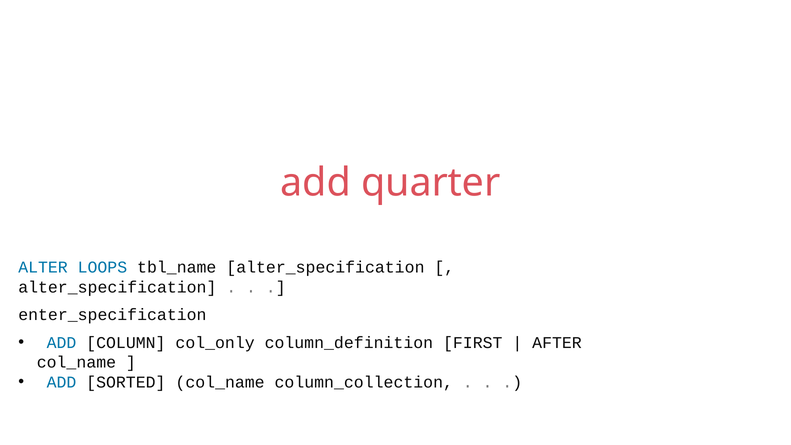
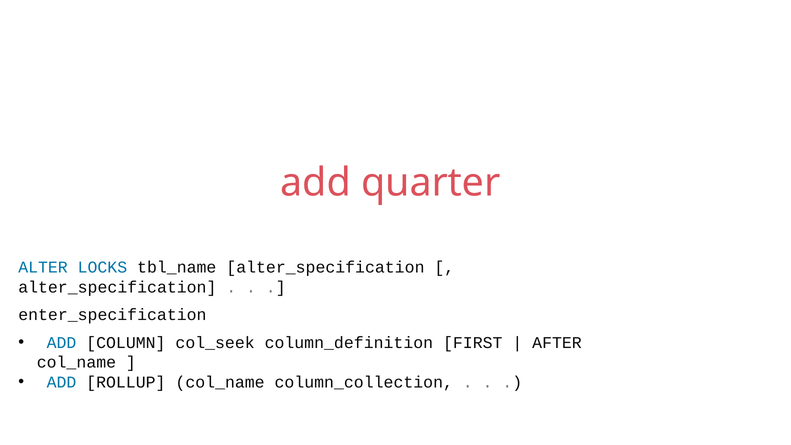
LOOPS: LOOPS -> LOCKS
col_only: col_only -> col_seek
SORTED: SORTED -> ROLLUP
